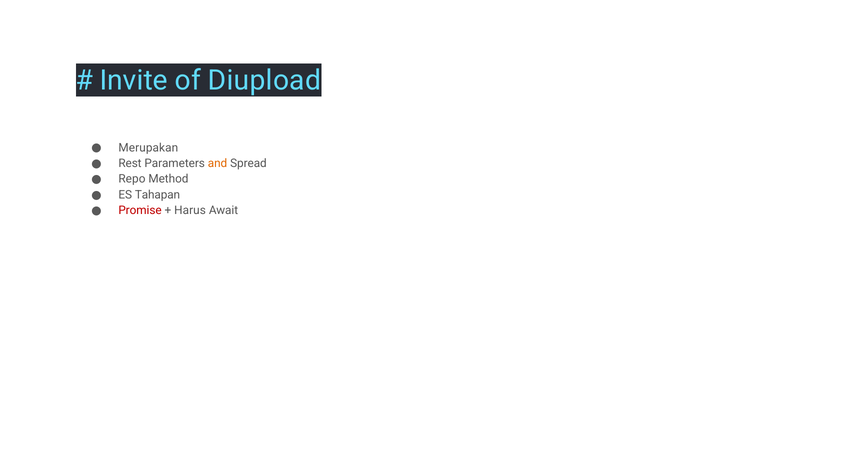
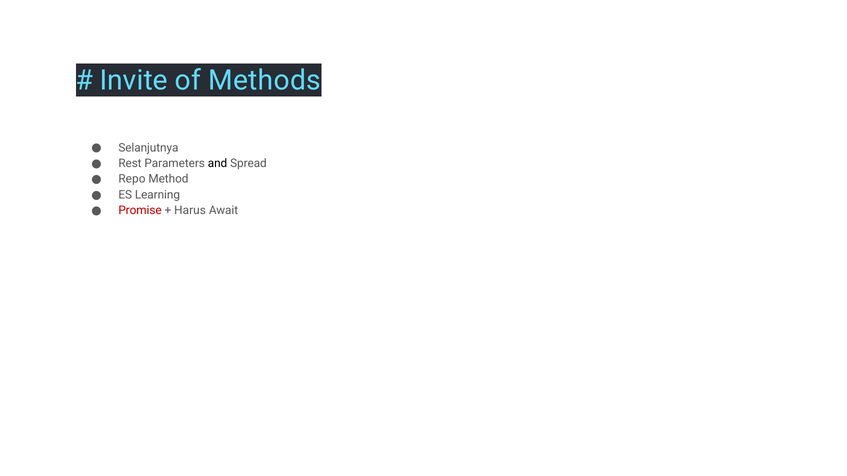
Diupload: Diupload -> Methods
Merupakan: Merupakan -> Selanjutnya
and colour: orange -> black
Tahapan: Tahapan -> Learning
